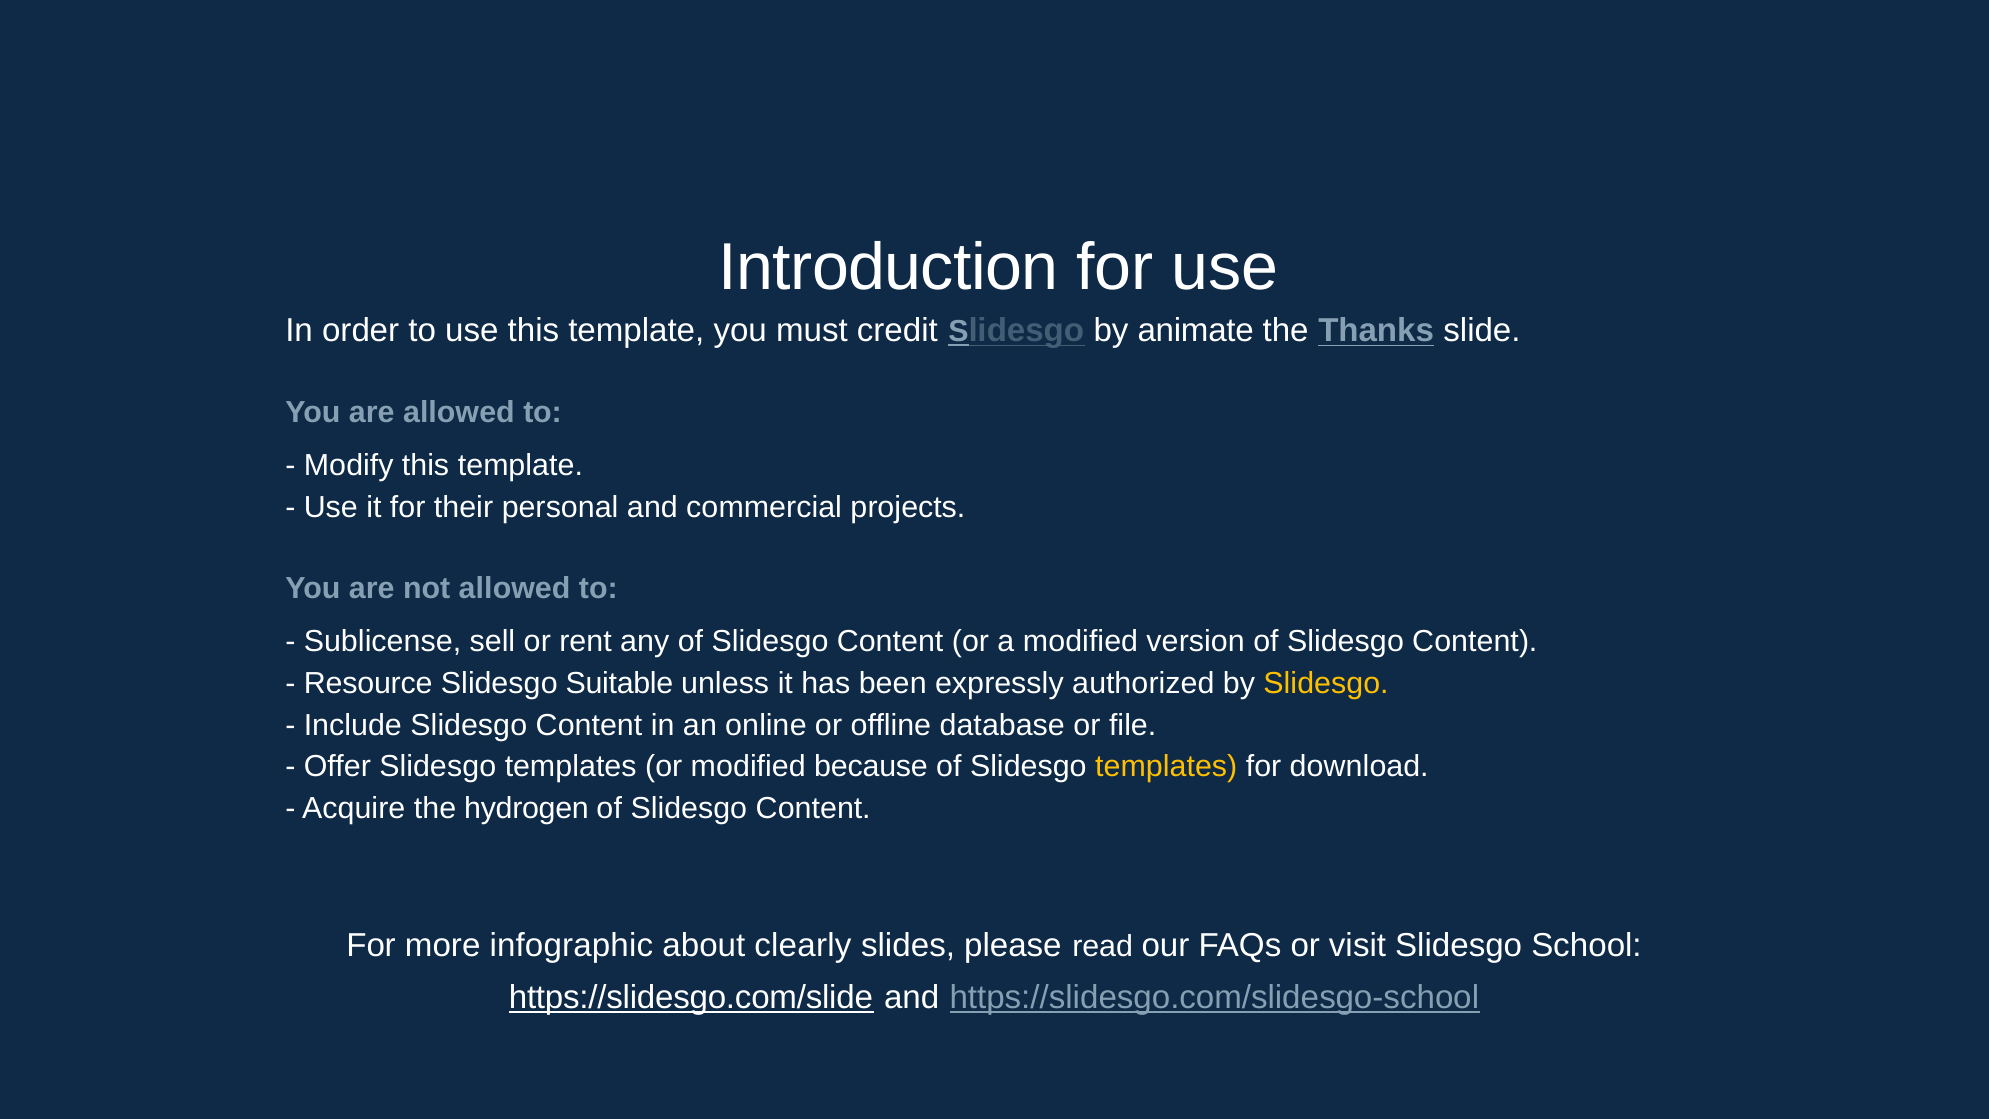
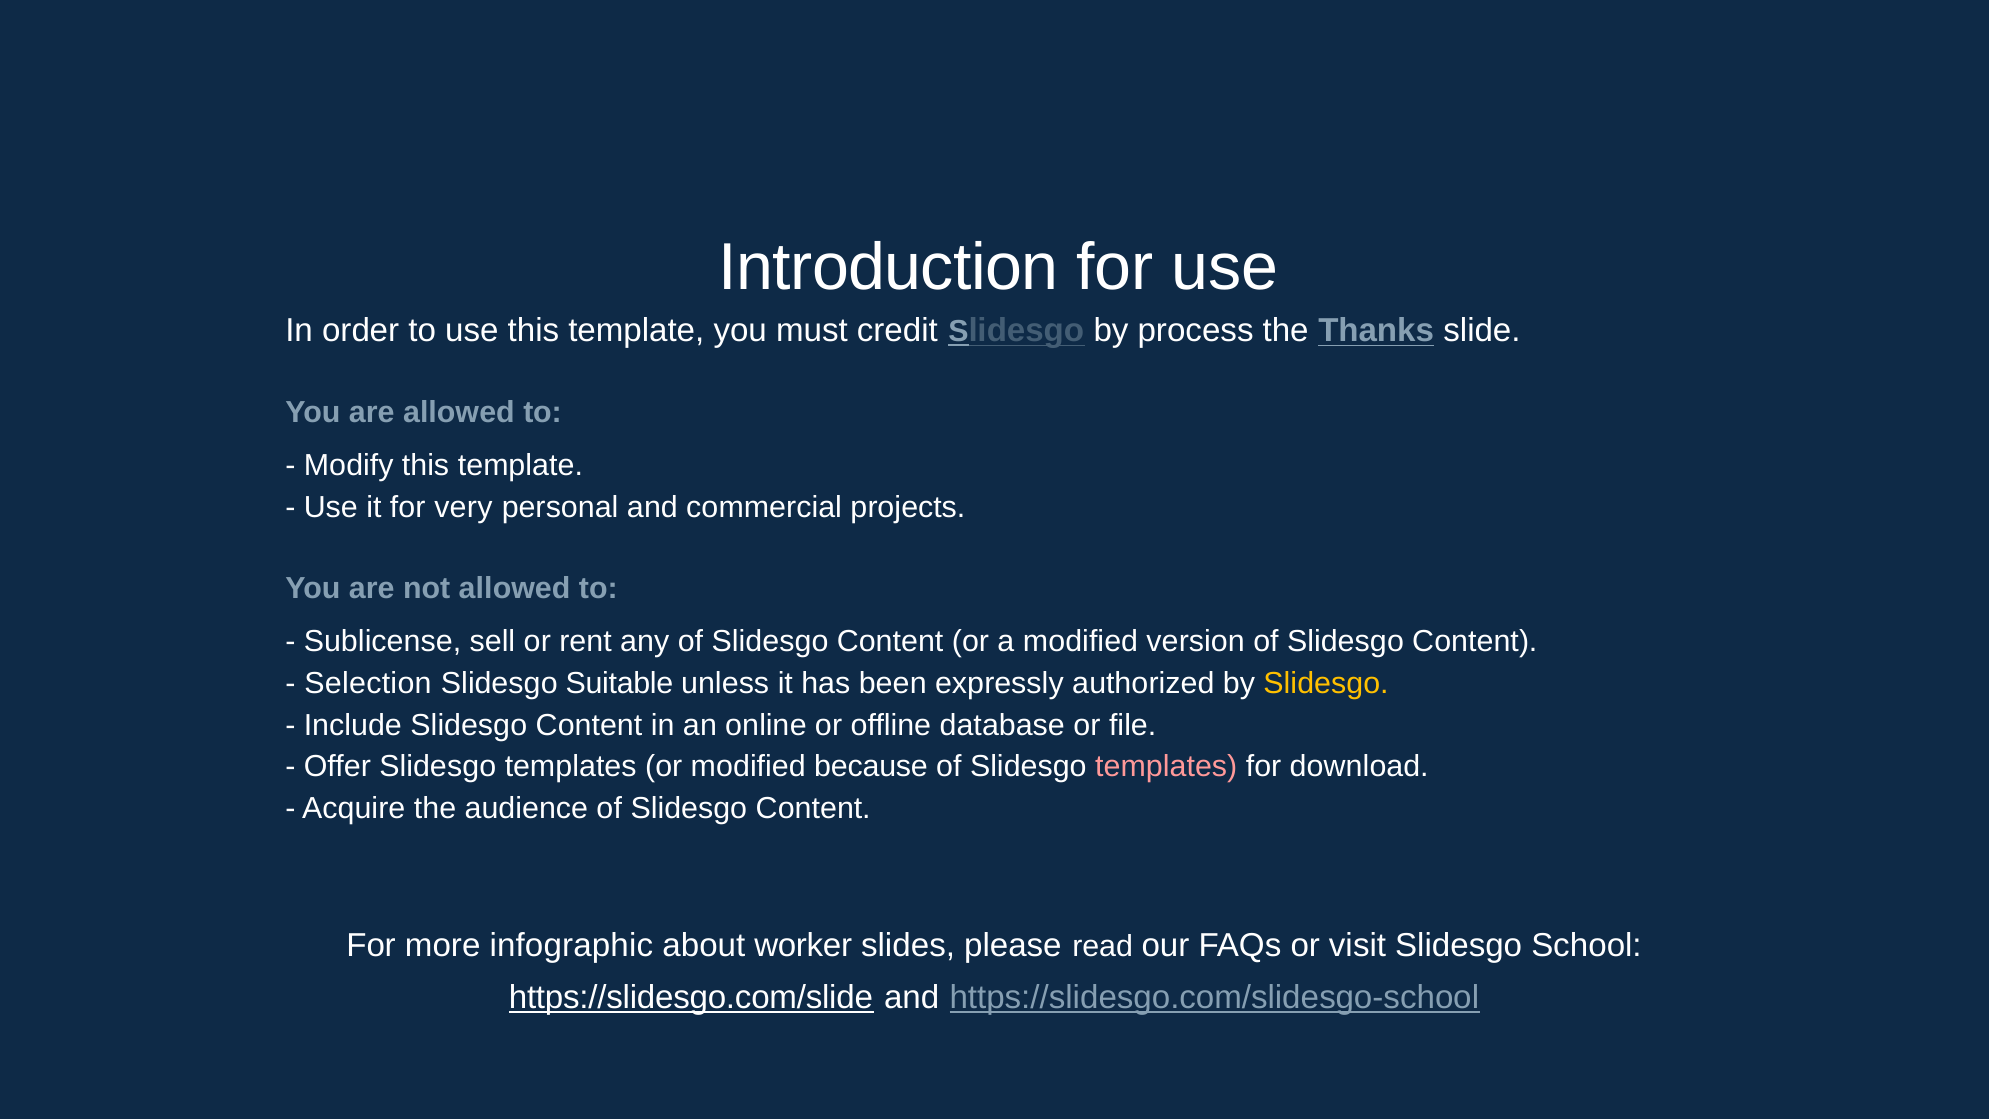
animate: animate -> process
their: their -> very
Resource: Resource -> Selection
templates at (1166, 767) colour: yellow -> pink
hydrogen: hydrogen -> audience
clearly: clearly -> worker
